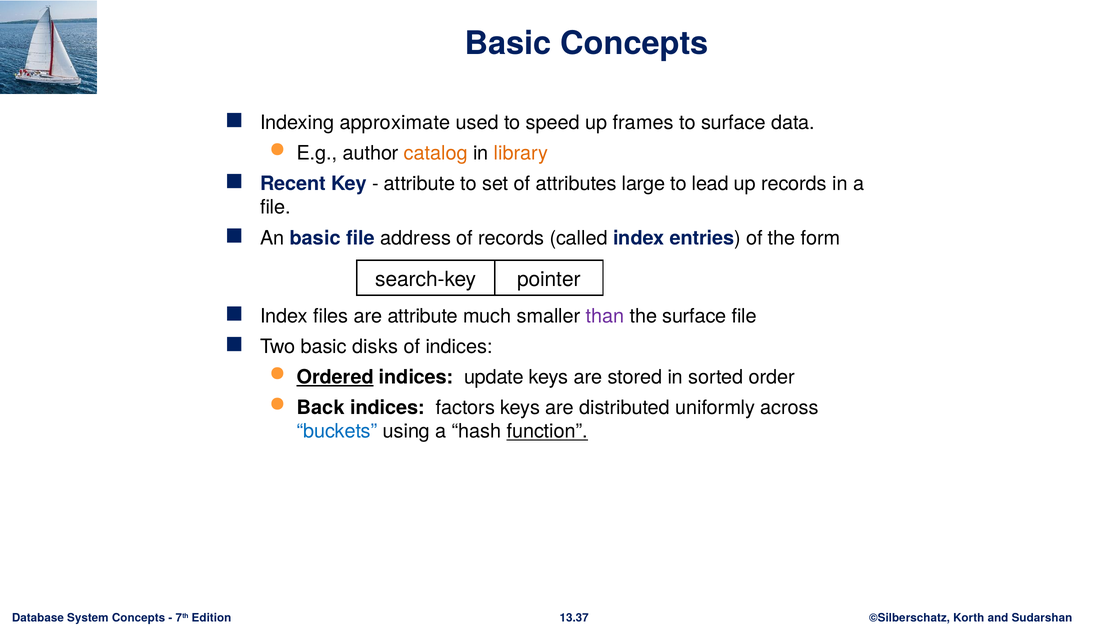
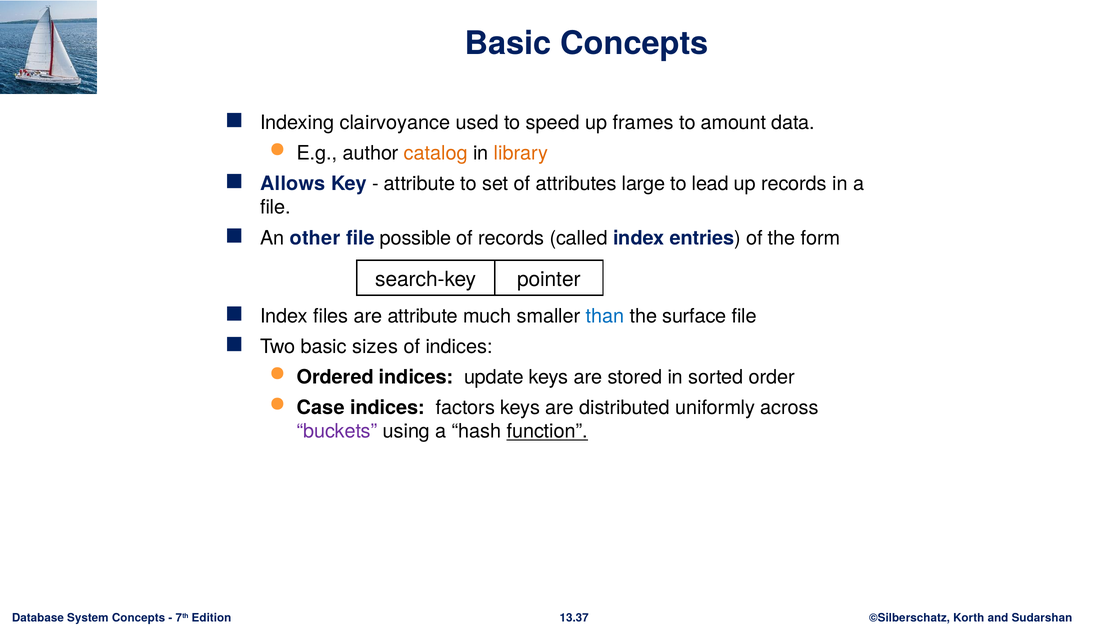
approximate: approximate -> clairvoyance
to surface: surface -> amount
Recent: Recent -> Allows
An basic: basic -> other
address: address -> possible
than colour: purple -> blue
disks: disks -> sizes
Ordered underline: present -> none
Back: Back -> Case
buckets colour: blue -> purple
